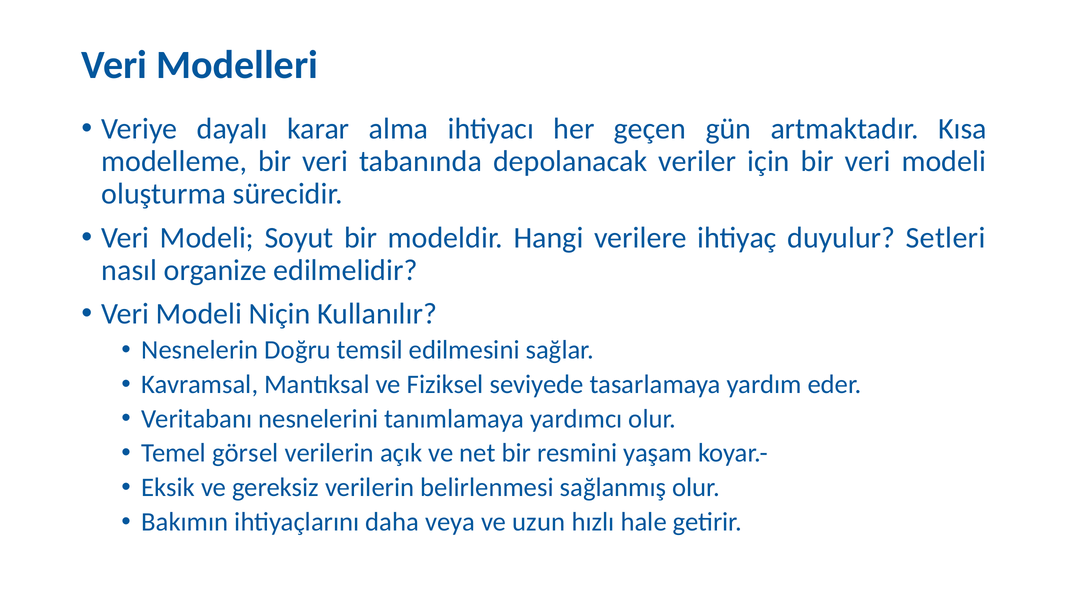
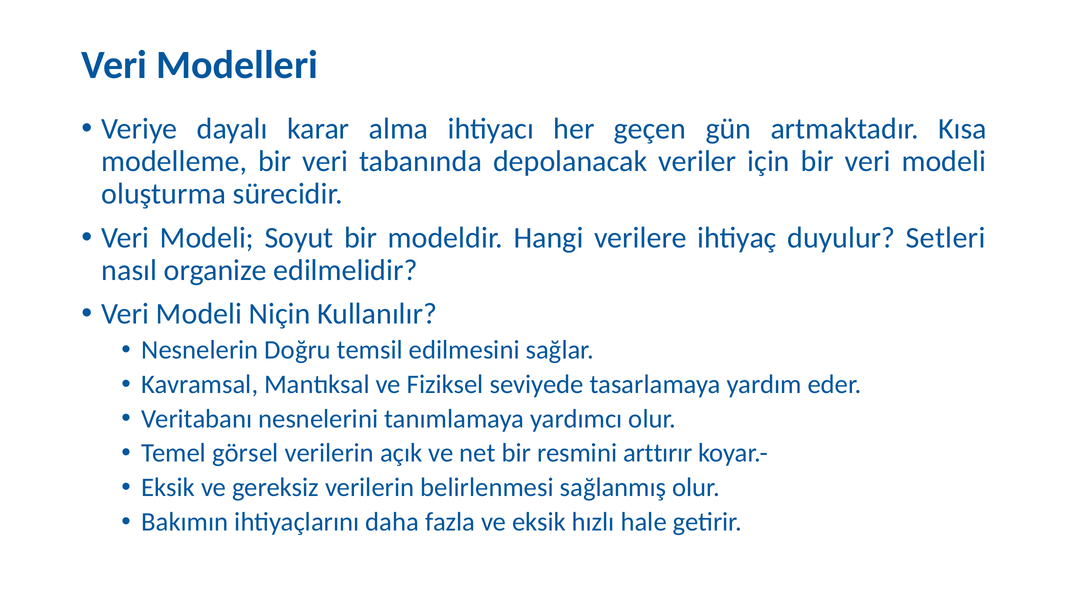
yaşam: yaşam -> arttırır
veya: veya -> fazla
ve uzun: uzun -> eksik
